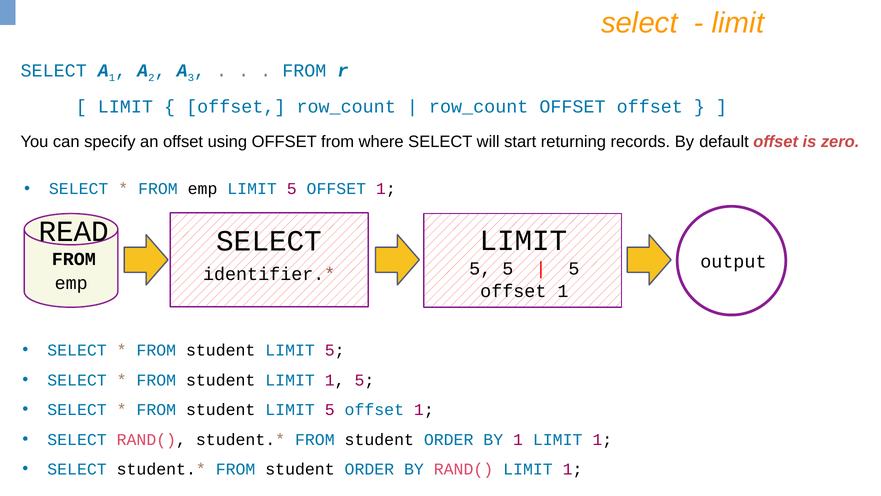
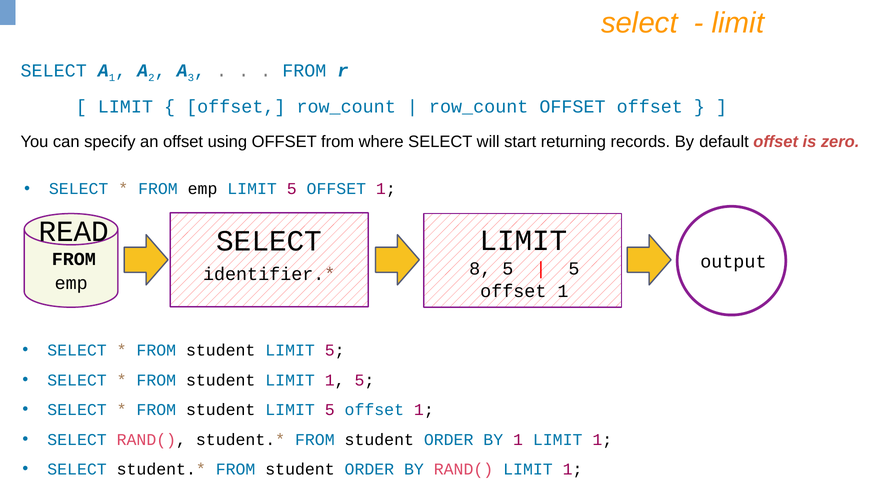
5 at (480, 269): 5 -> 8
